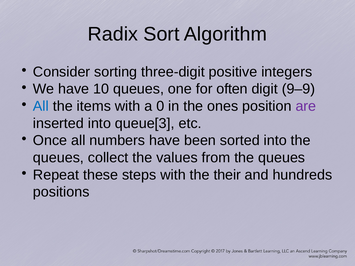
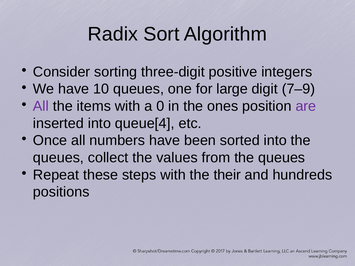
often: often -> large
9–9: 9–9 -> 7–9
All at (41, 106) colour: blue -> purple
queue[3: queue[3 -> queue[4
